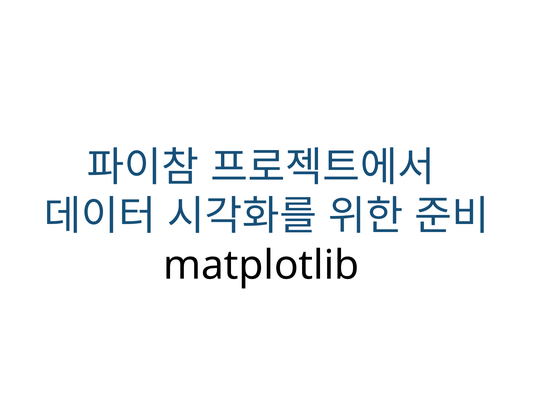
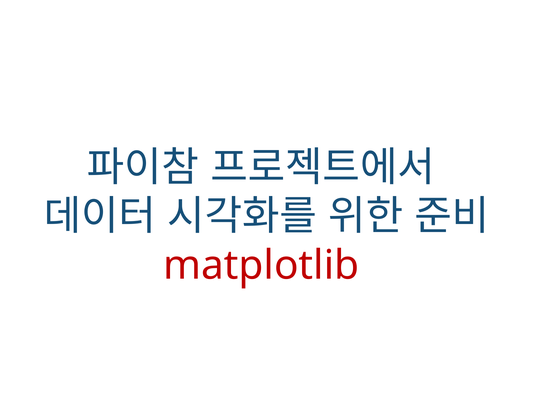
matplotlib colour: black -> red
